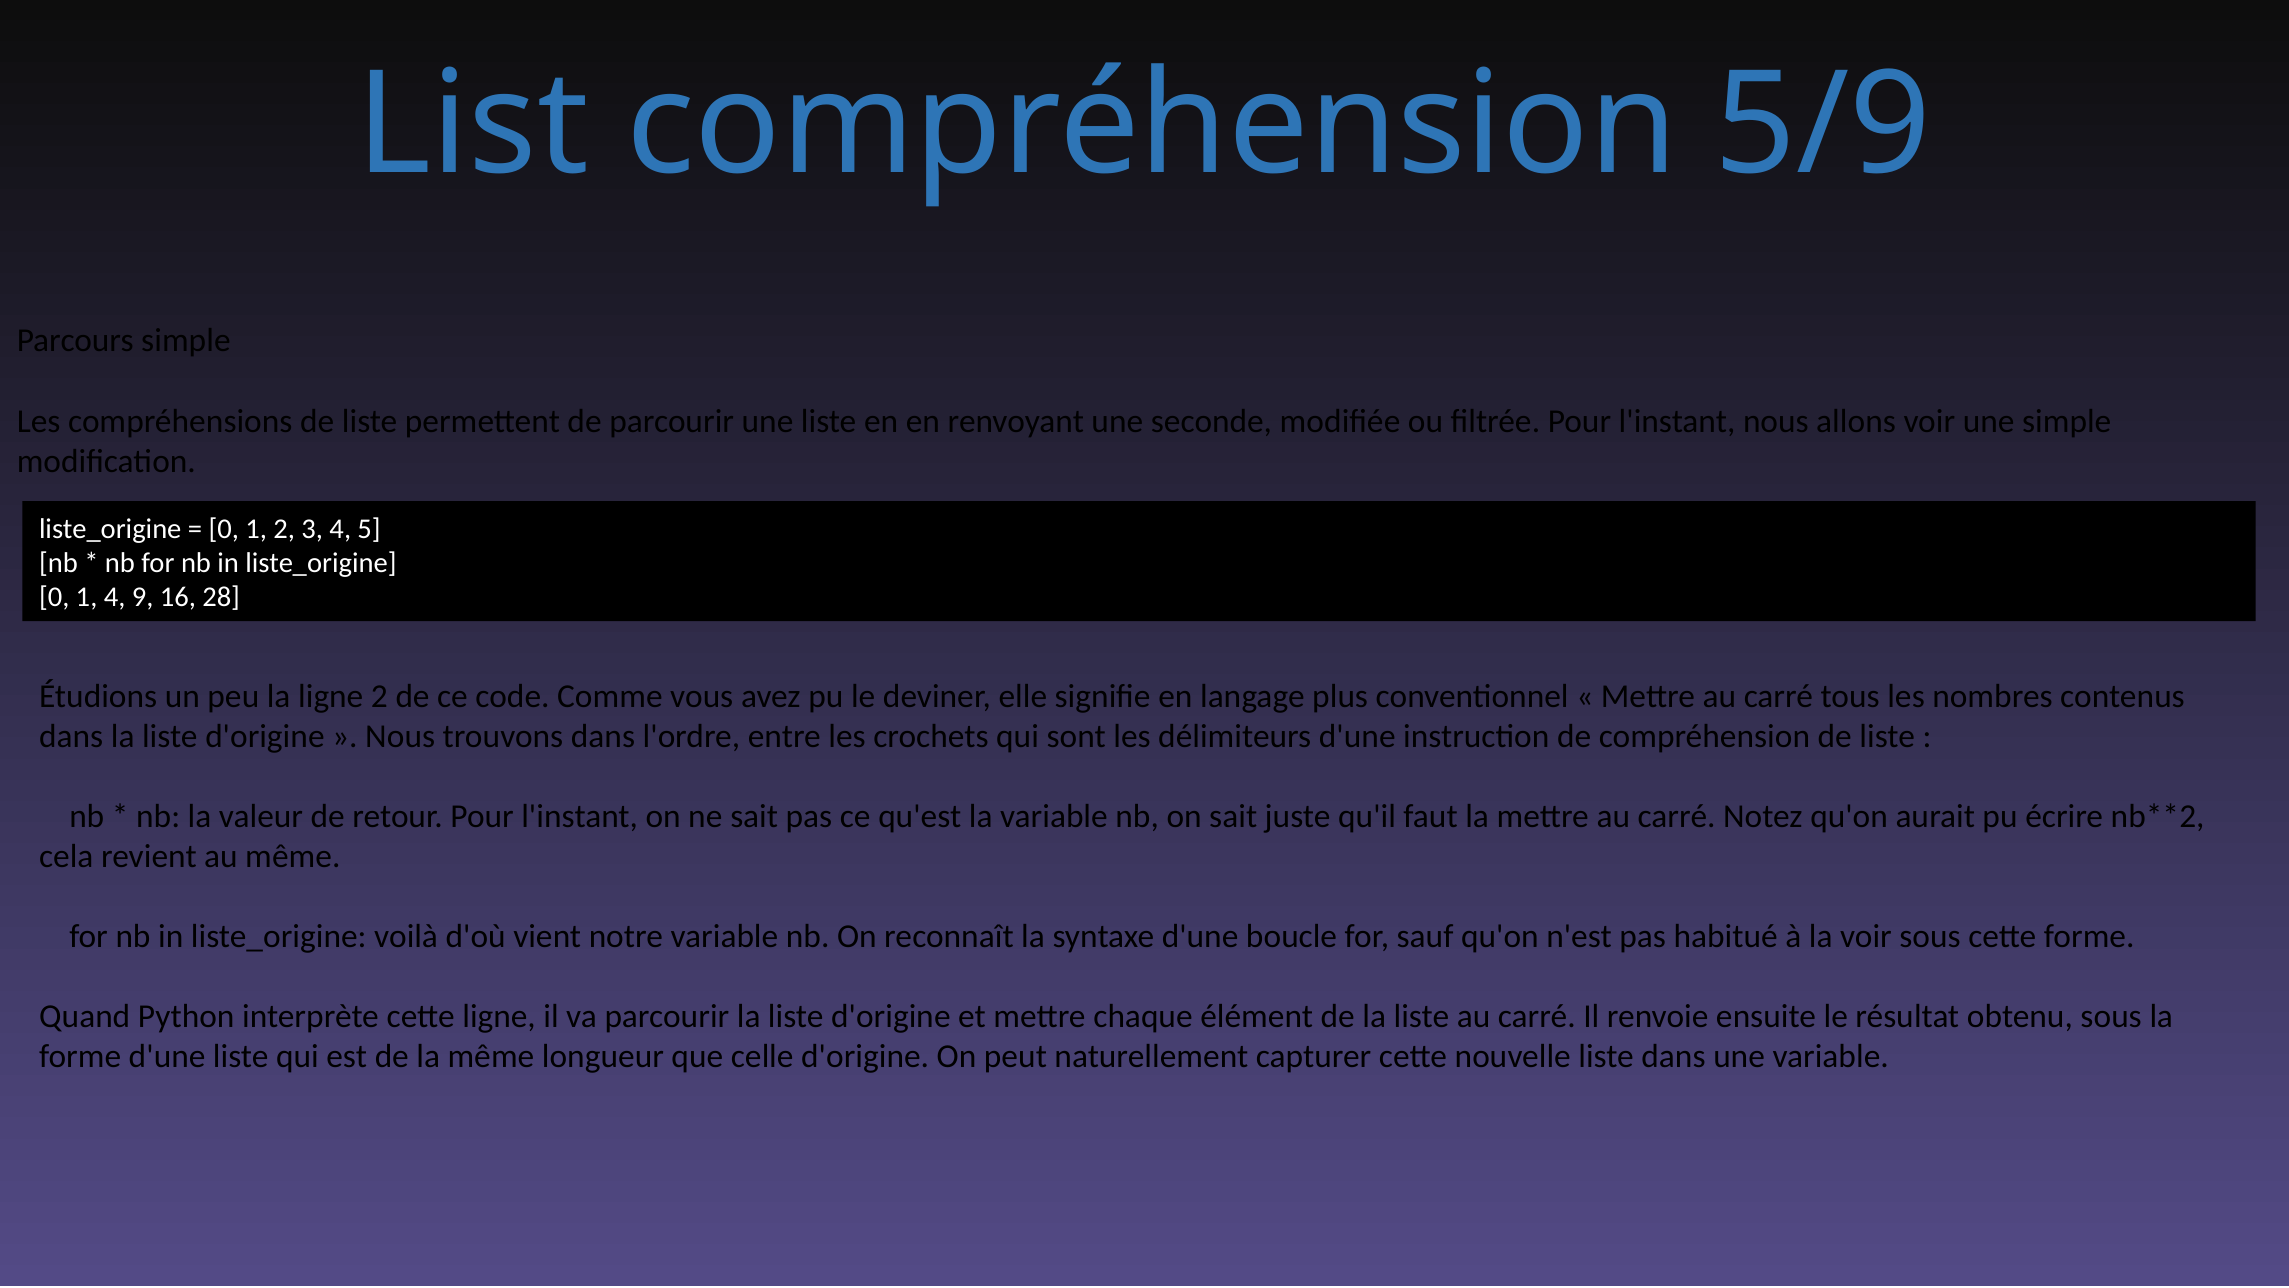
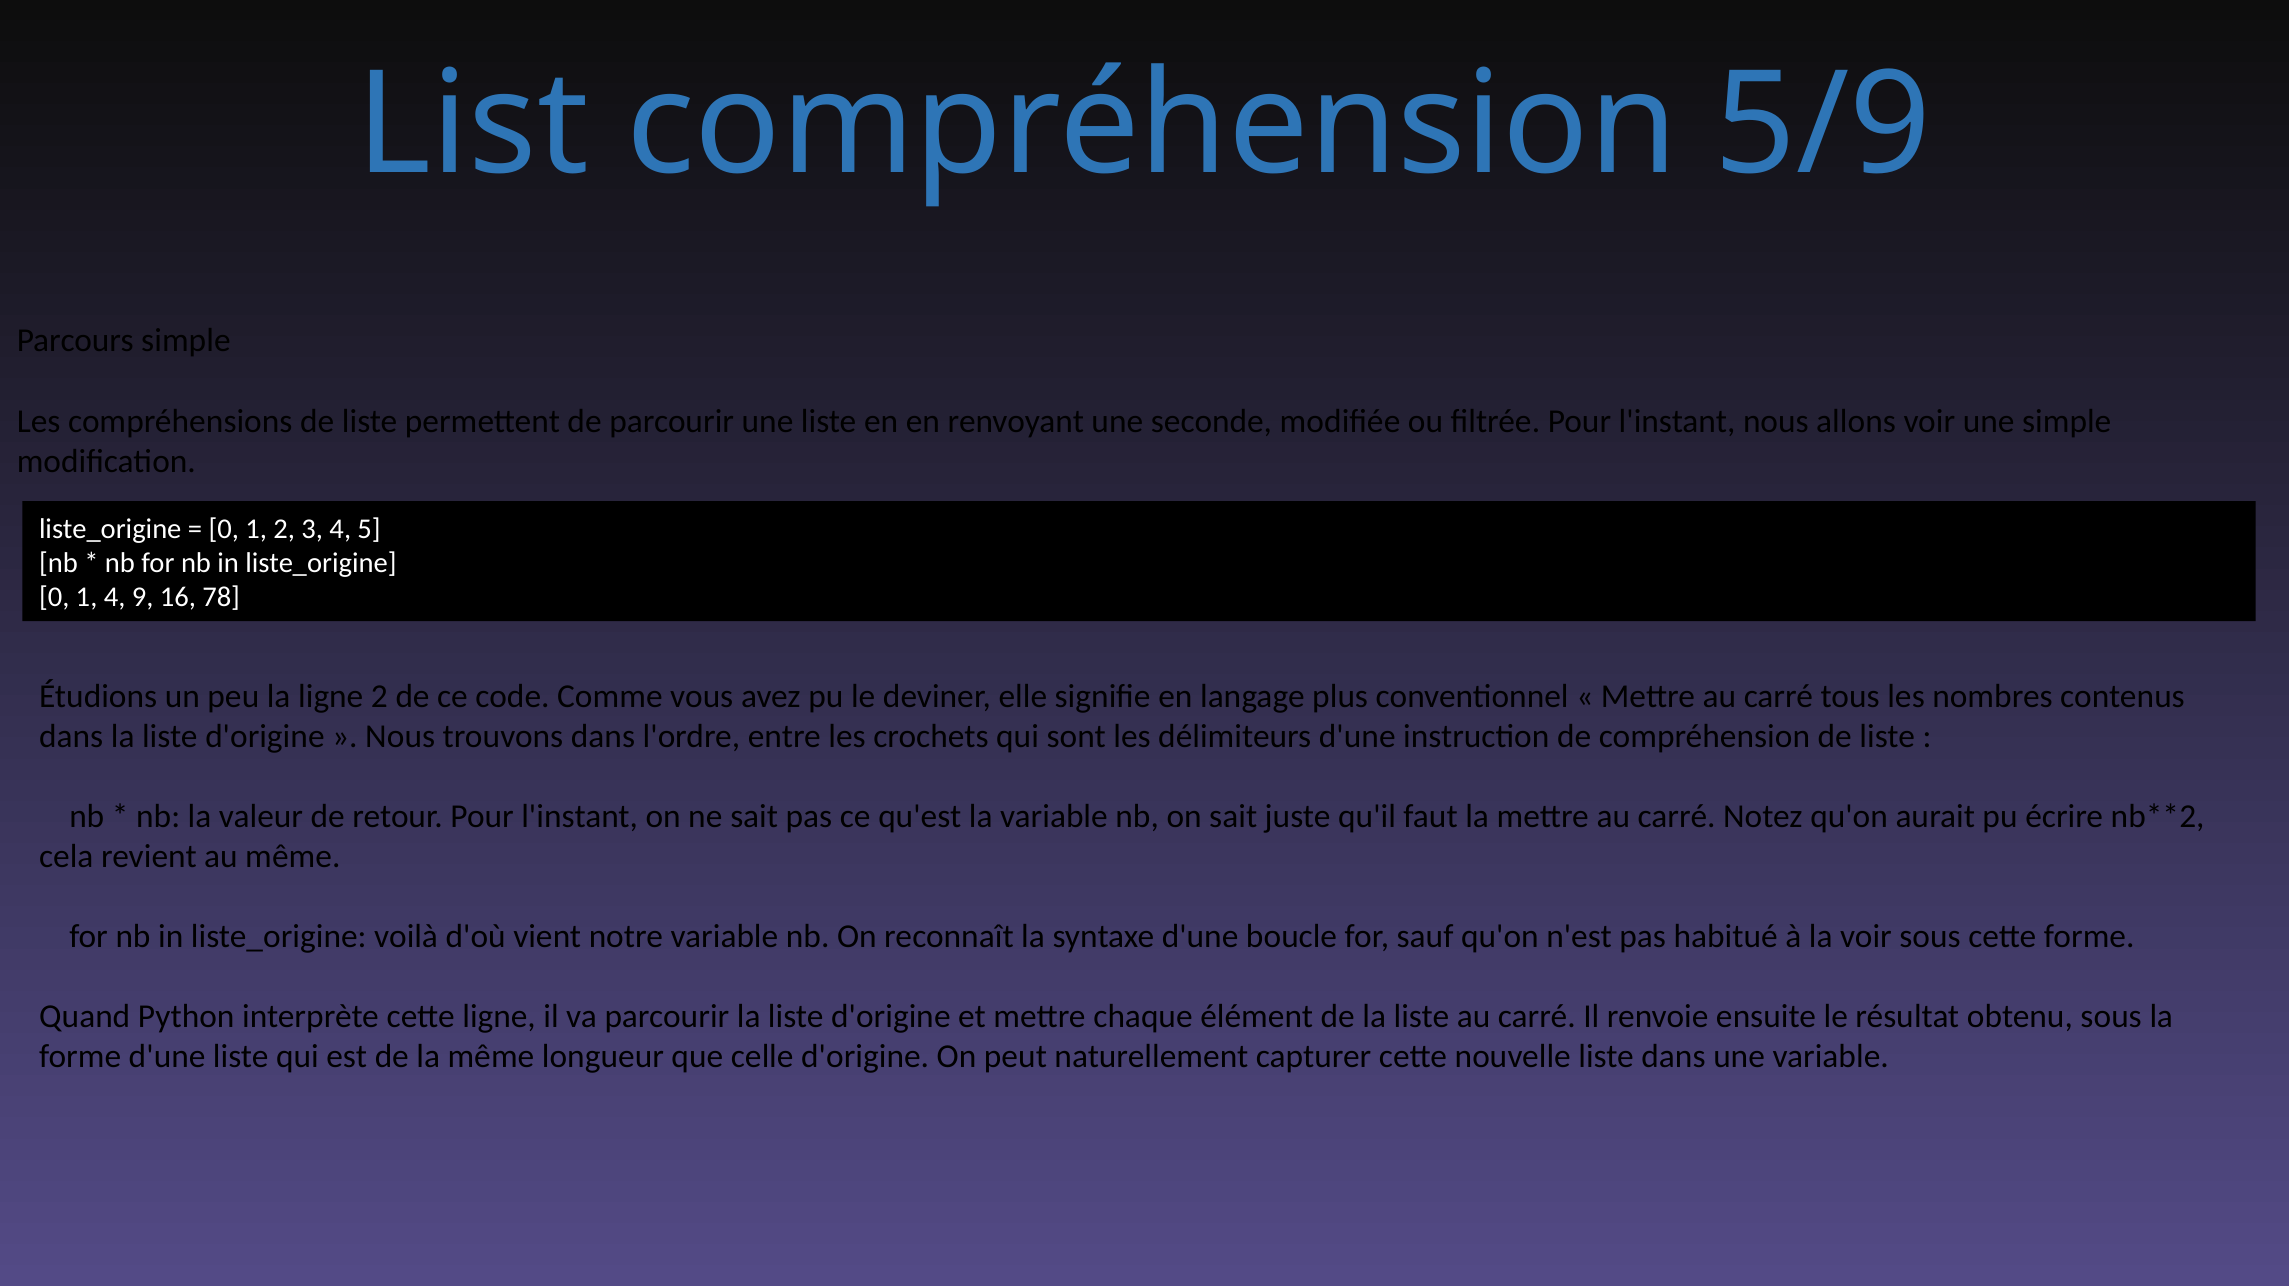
28: 28 -> 78
